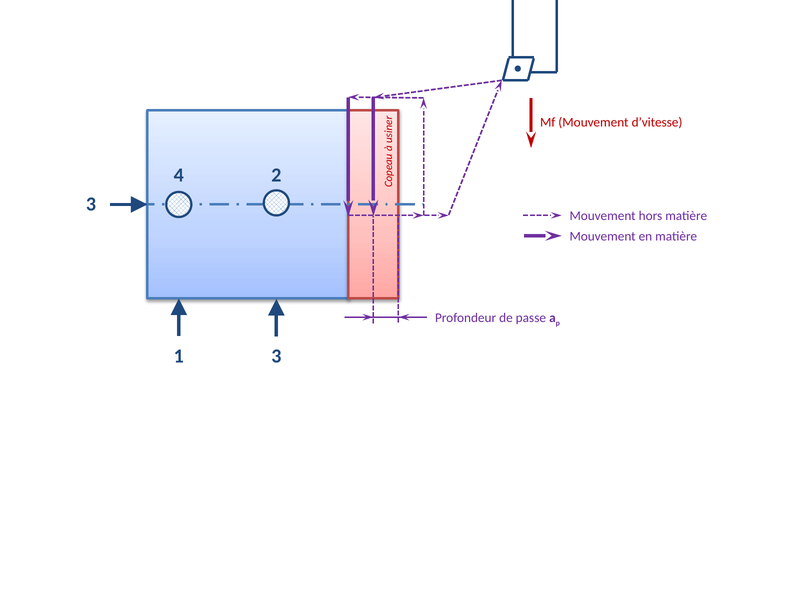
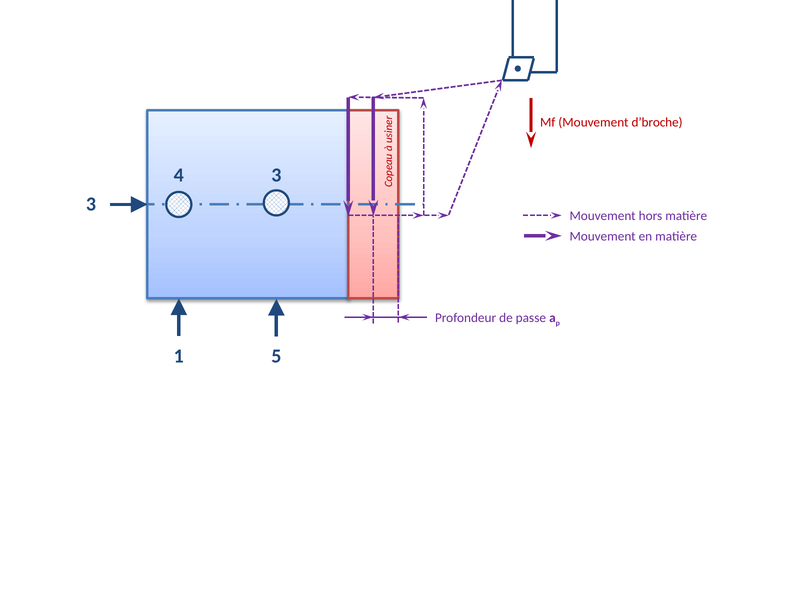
d’vitesse: d’vitesse -> d’broche
4 2: 2 -> 3
1 3: 3 -> 5
